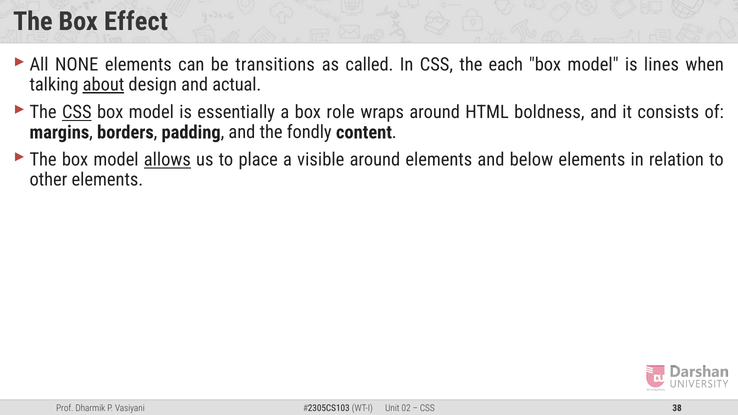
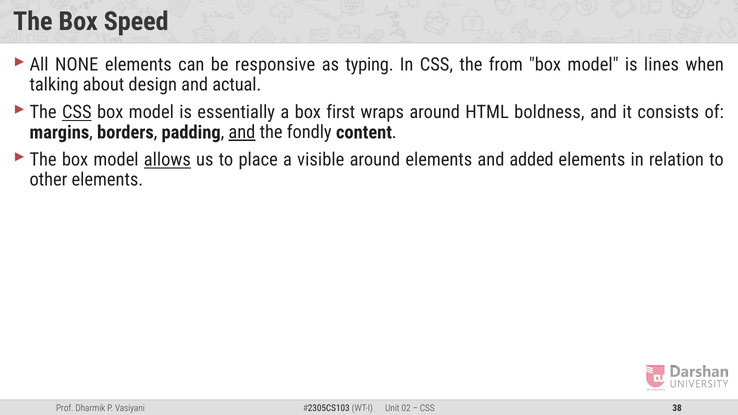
Effect: Effect -> Speed
transitions: transitions -> responsive
called: called -> typing
each: each -> from
about underline: present -> none
role: role -> first
and at (242, 132) underline: none -> present
below: below -> added
